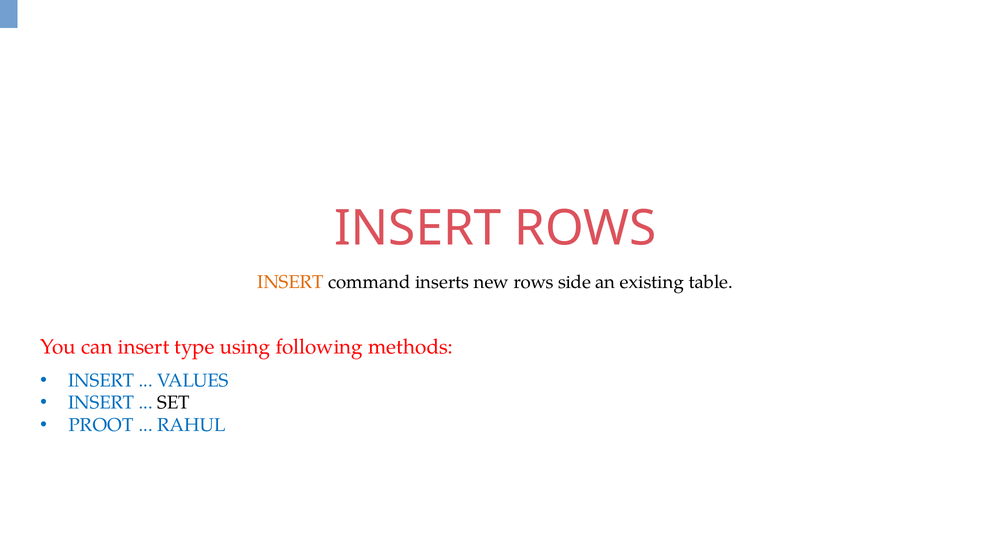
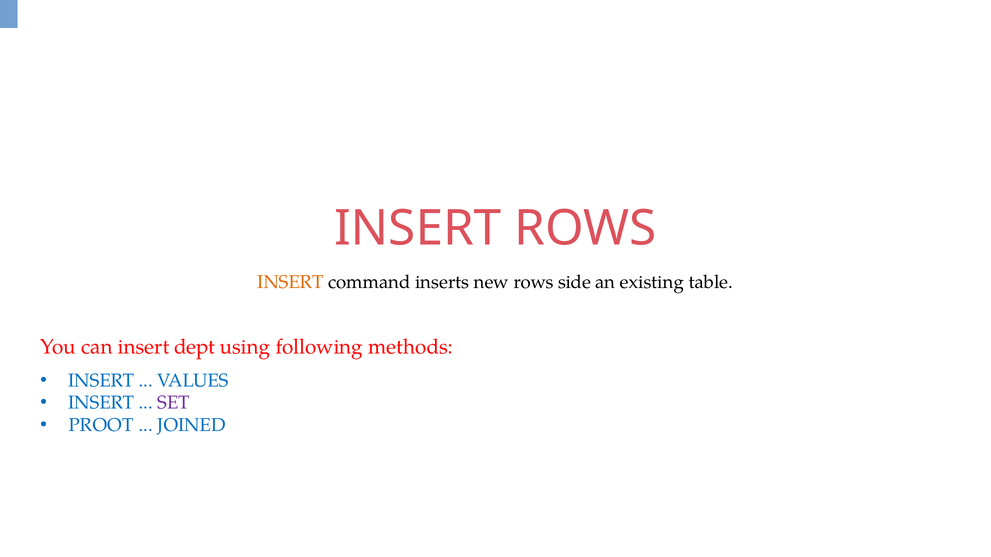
type: type -> dept
SET colour: black -> purple
RAHUL: RAHUL -> JOINED
